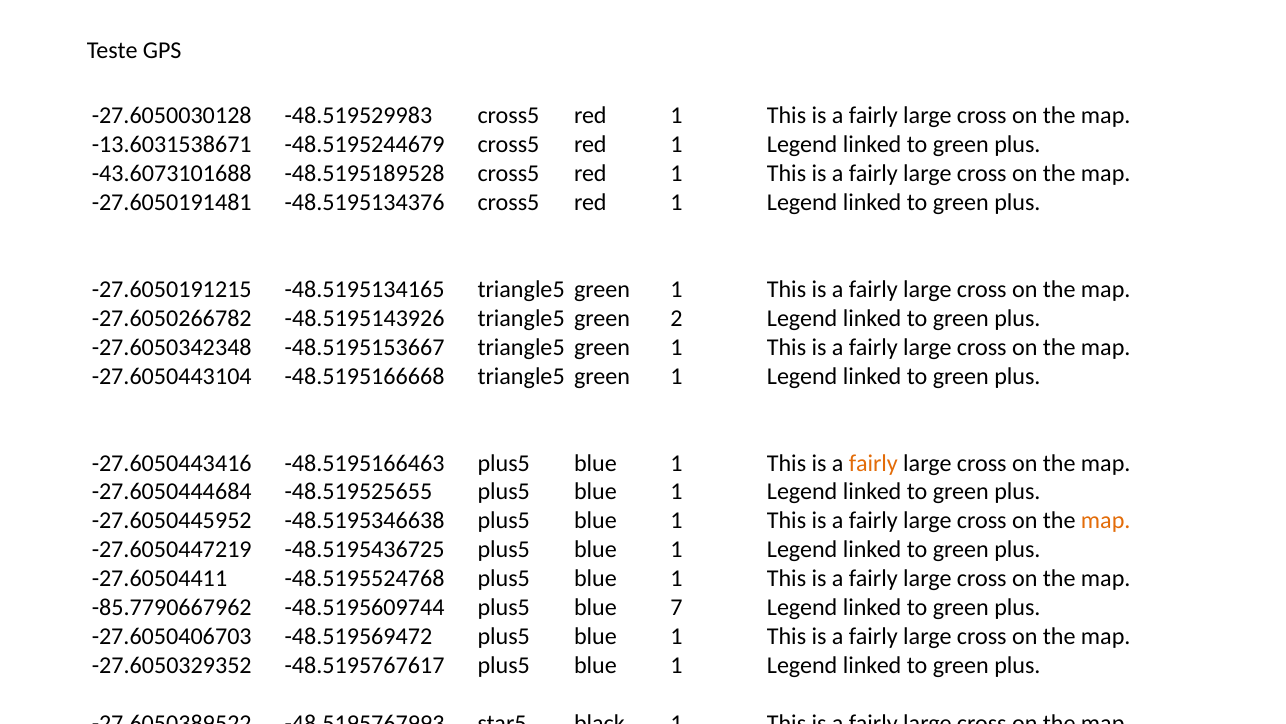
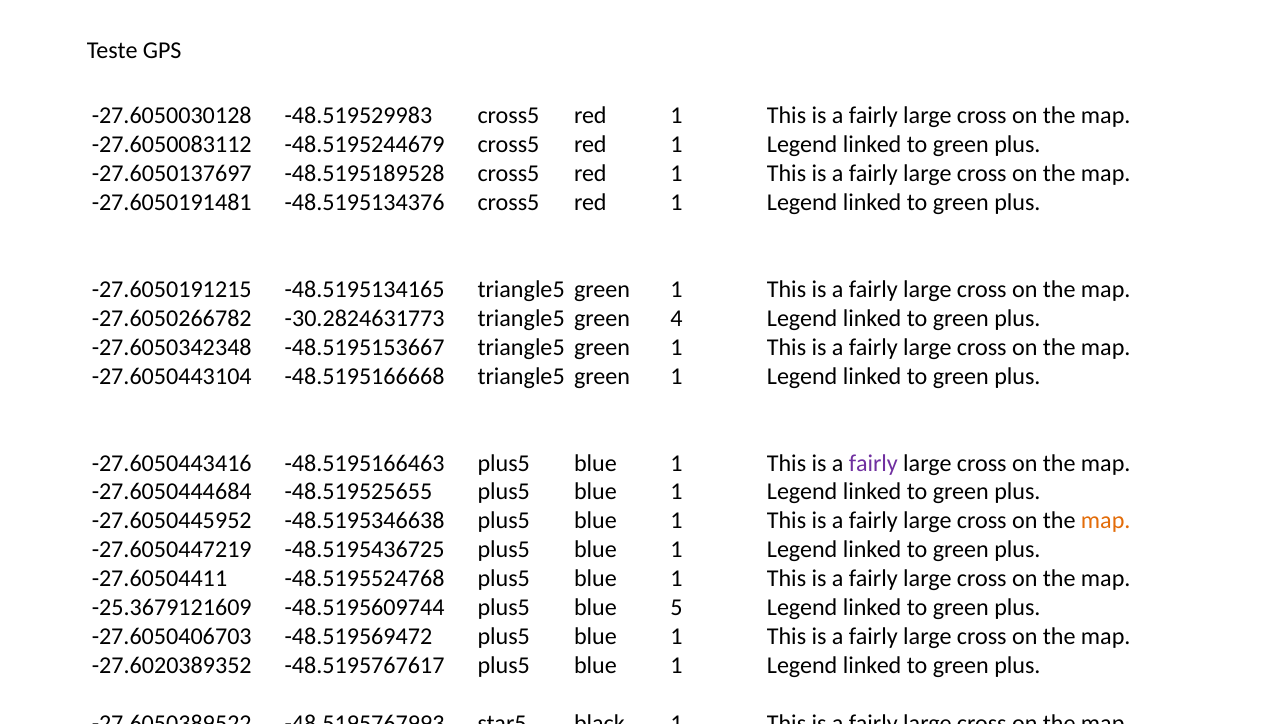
-13.6031538671: -13.6031538671 -> -27.6050083112
-43.6073101688: -43.6073101688 -> -27.6050137697
-48.5195143926: -48.5195143926 -> -30.2824631773
2: 2 -> 4
fairly at (873, 463) colour: orange -> purple
-85.7790667962: -85.7790667962 -> -25.3679121609
7: 7 -> 5
-27.6050329352: -27.6050329352 -> -27.6020389352
